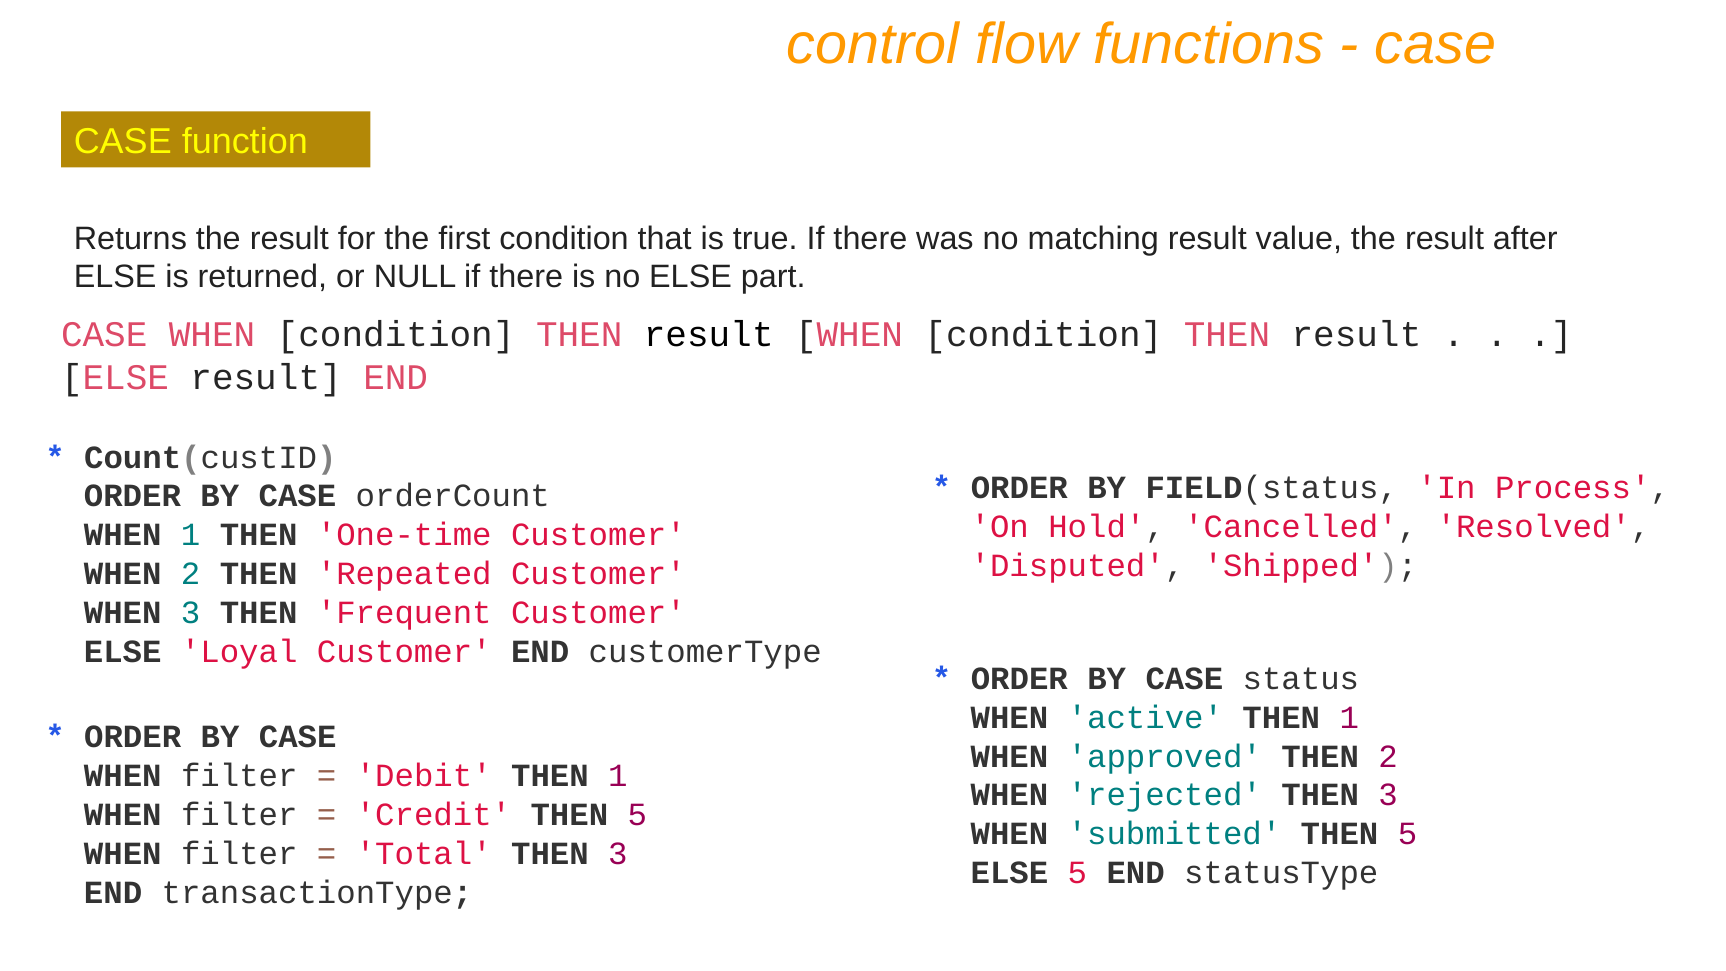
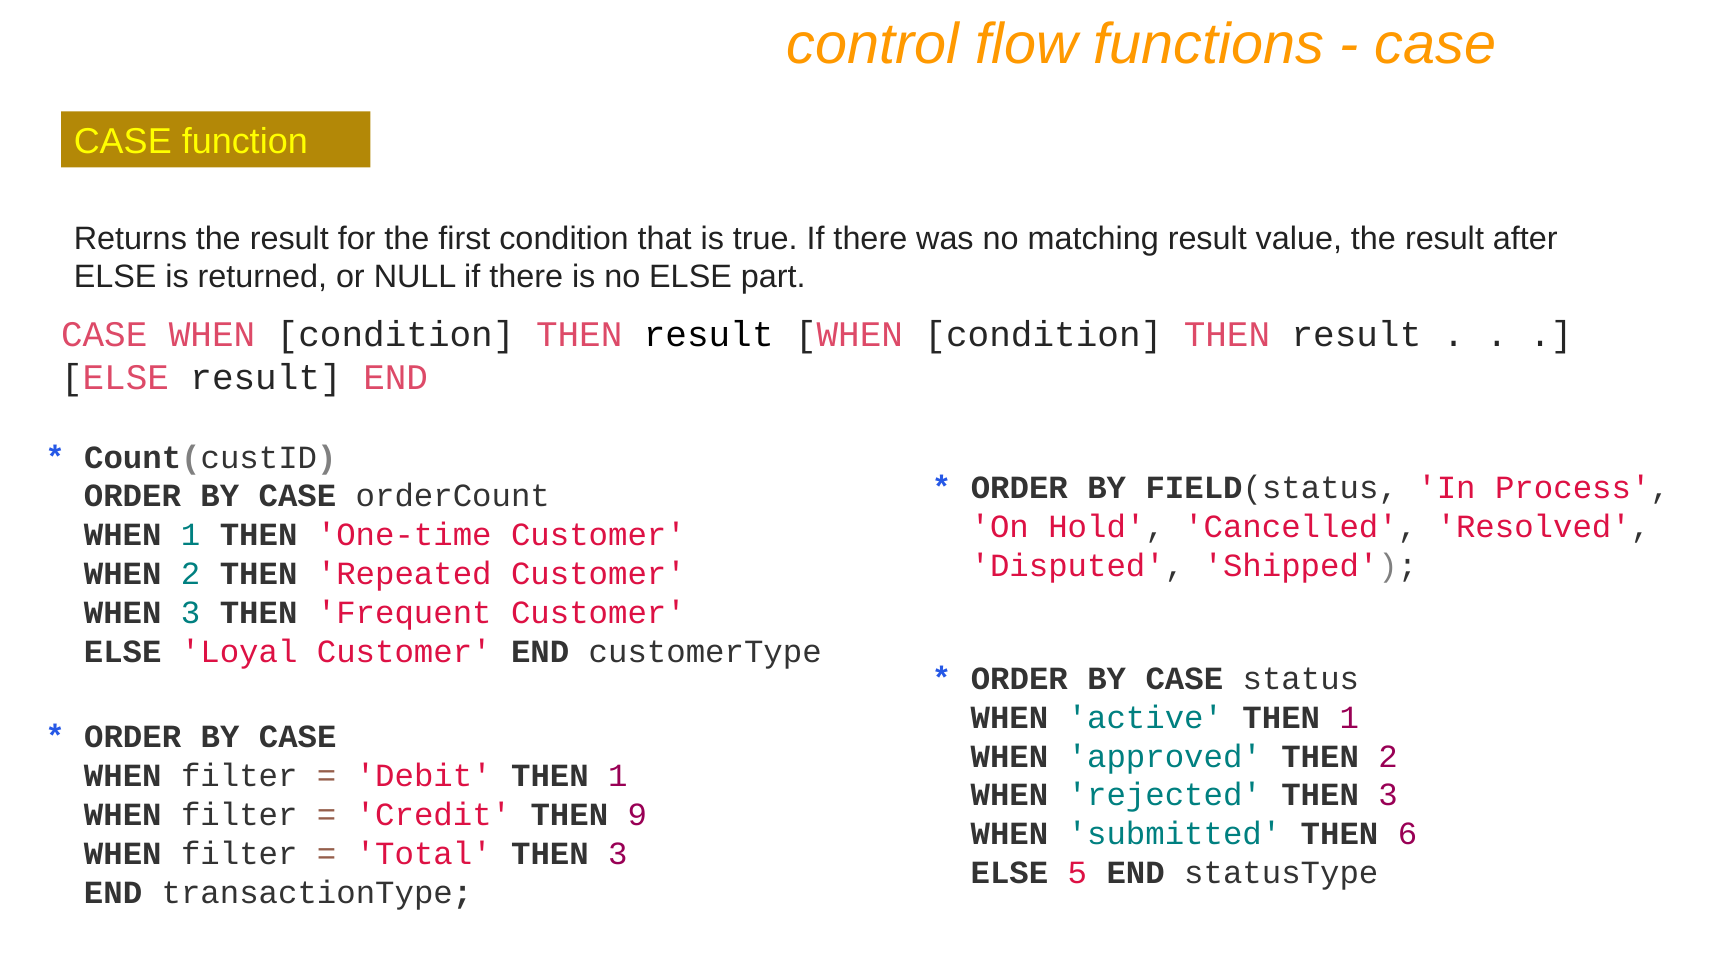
Credit THEN 5: 5 -> 9
submitted THEN 5: 5 -> 6
